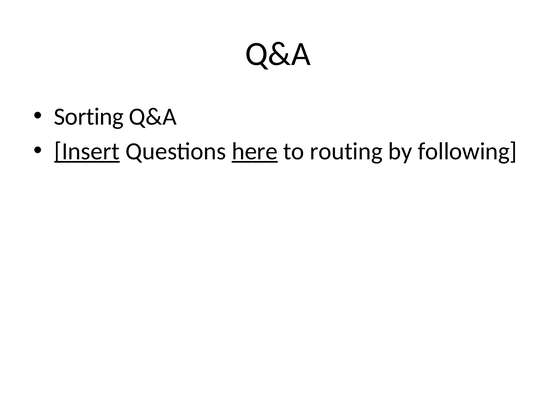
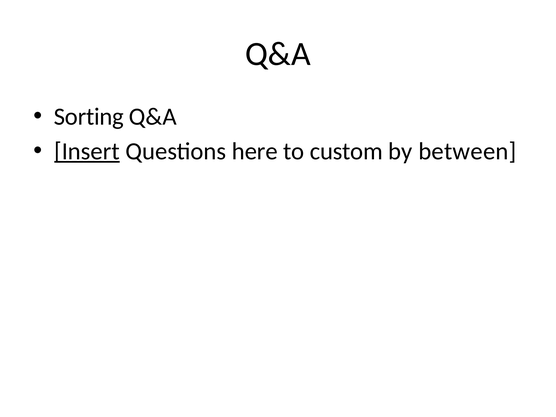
here underline: present -> none
routing: routing -> custom
following: following -> between
